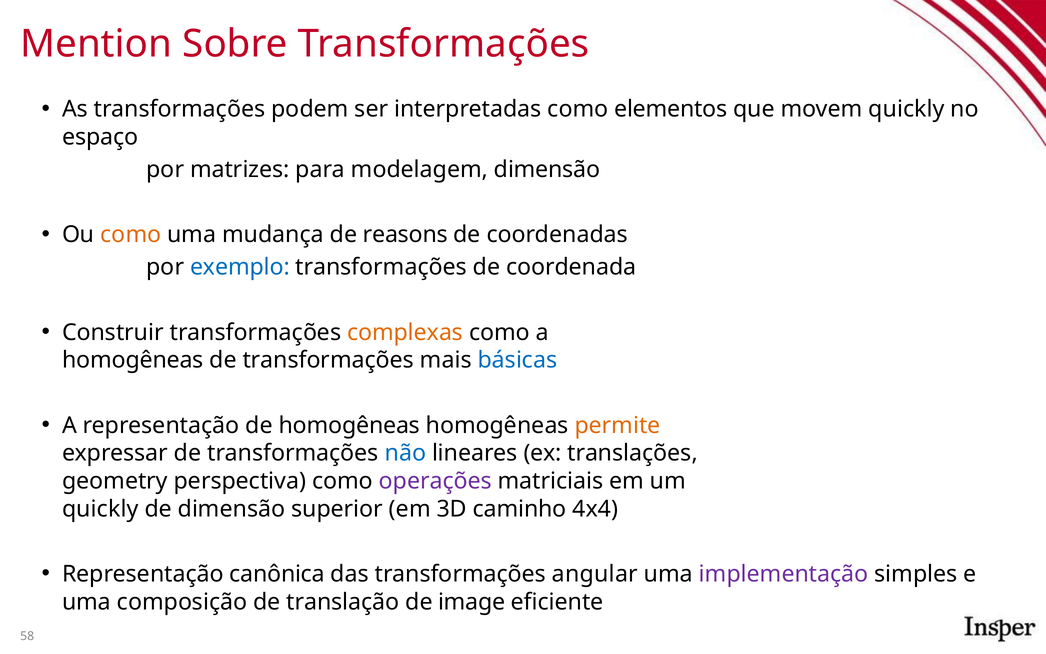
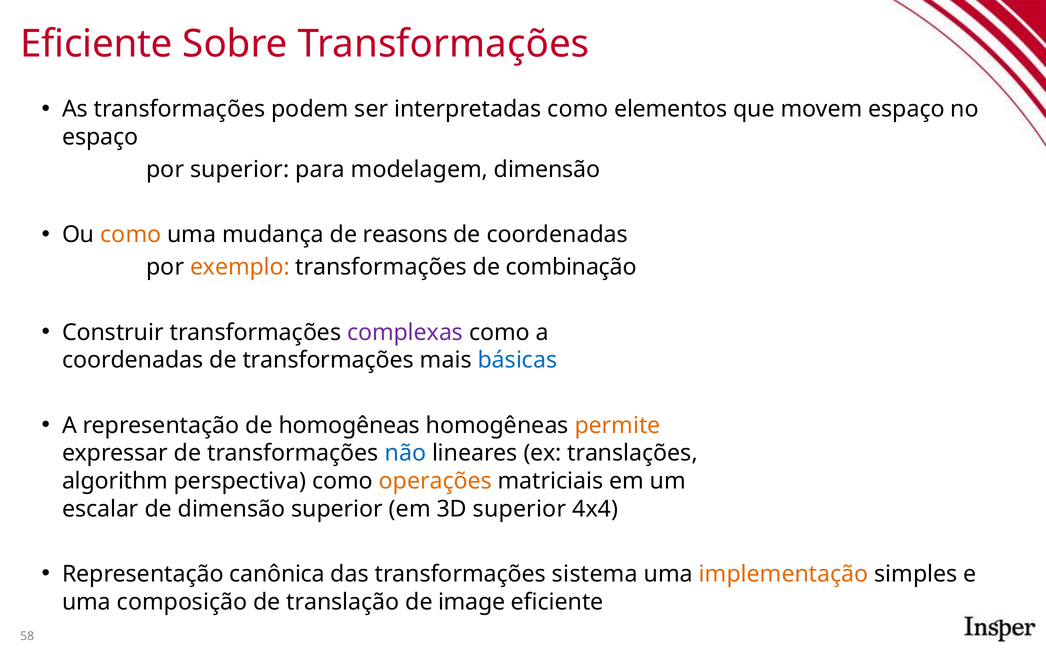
Mention at (96, 44): Mention -> Eficiente
movem quickly: quickly -> espaço
por matrizes: matrizes -> superior
exemplo colour: blue -> orange
coordenada: coordenada -> combinação
complexas colour: orange -> purple
homogêneas at (133, 360): homogêneas -> coordenadas
geometry: geometry -> algorithm
operações colour: purple -> orange
quickly at (100, 509): quickly -> escalar
3D caminho: caminho -> superior
angular: angular -> sistema
implementação colour: purple -> orange
